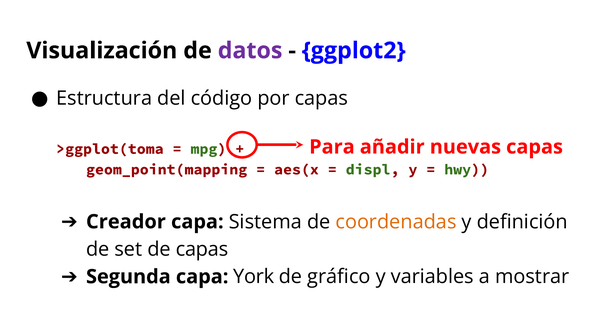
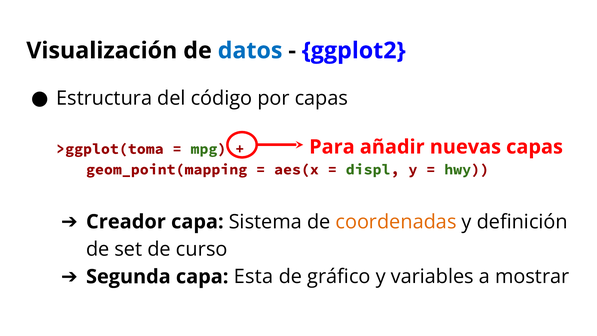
datos colour: purple -> blue
de capas: capas -> curso
York: York -> Esta
